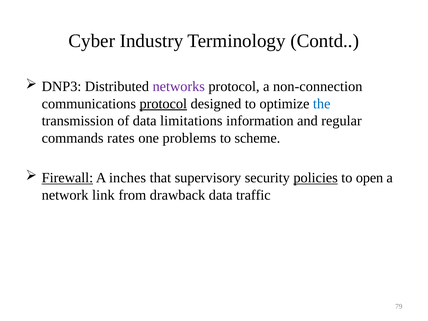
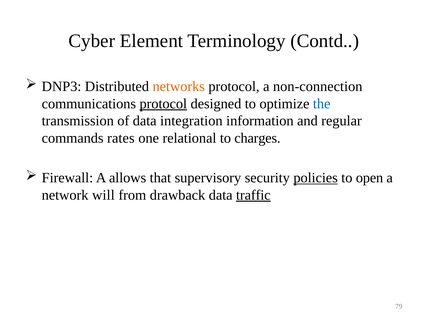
Industry: Industry -> Element
networks colour: purple -> orange
limitations: limitations -> integration
problems: problems -> relational
scheme: scheme -> charges
Firewall underline: present -> none
inches: inches -> allows
link: link -> will
traffic underline: none -> present
